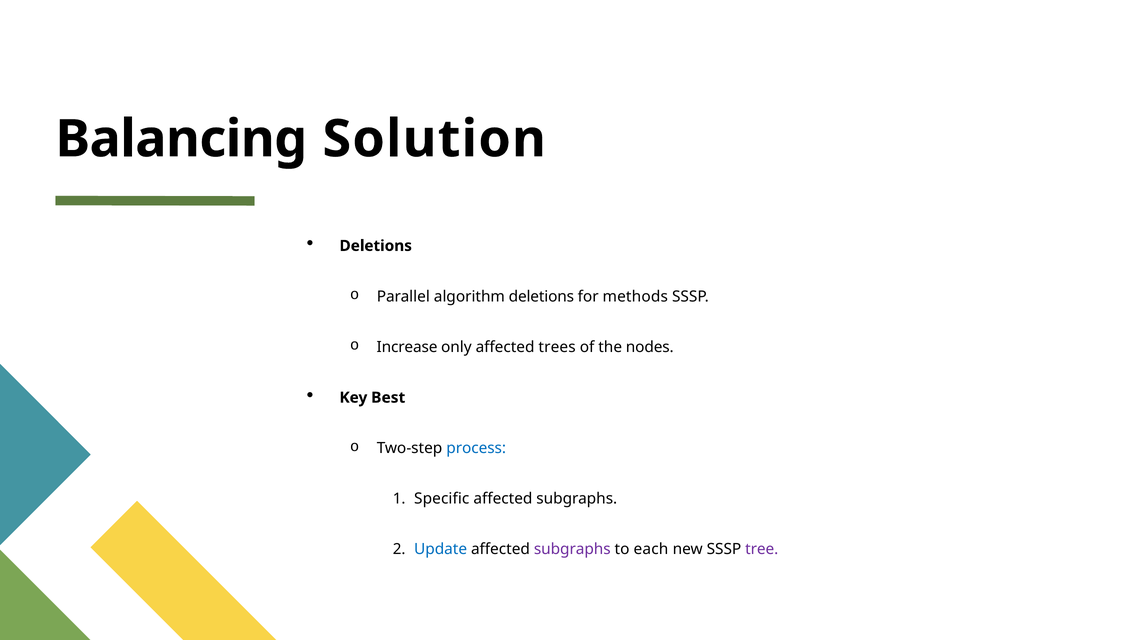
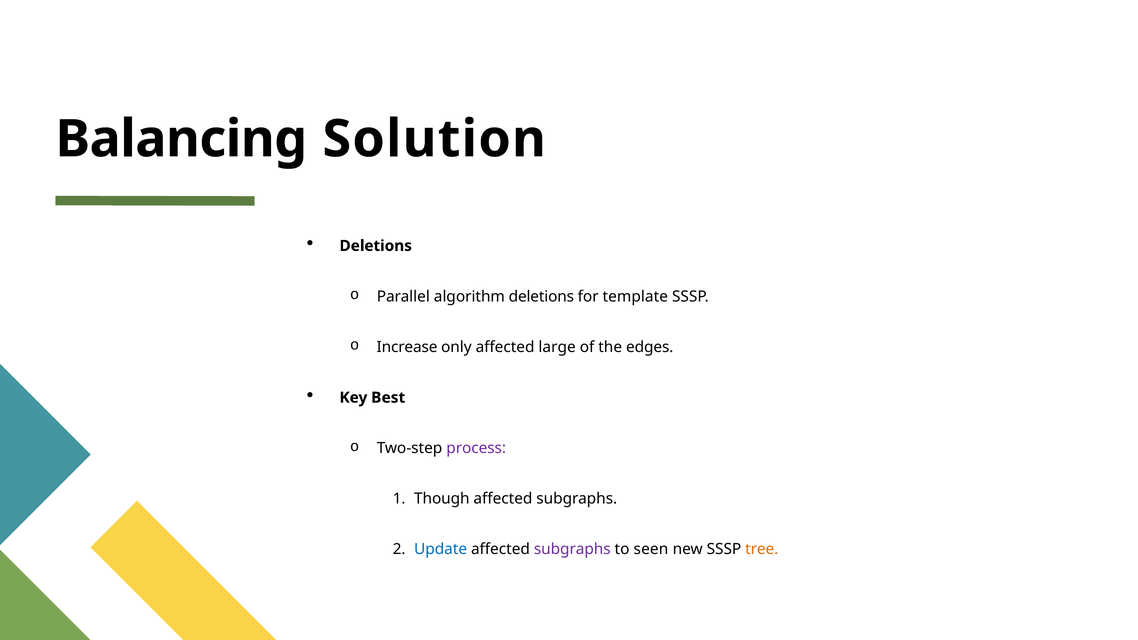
methods: methods -> template
trees: trees -> large
nodes: nodes -> edges
process colour: blue -> purple
Specific: Specific -> Though
each: each -> seen
tree colour: purple -> orange
